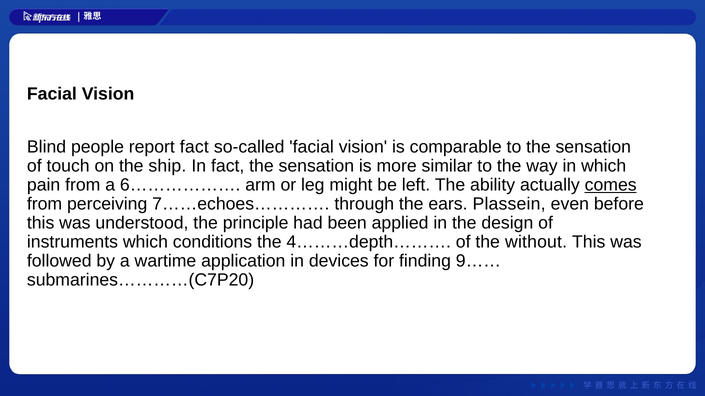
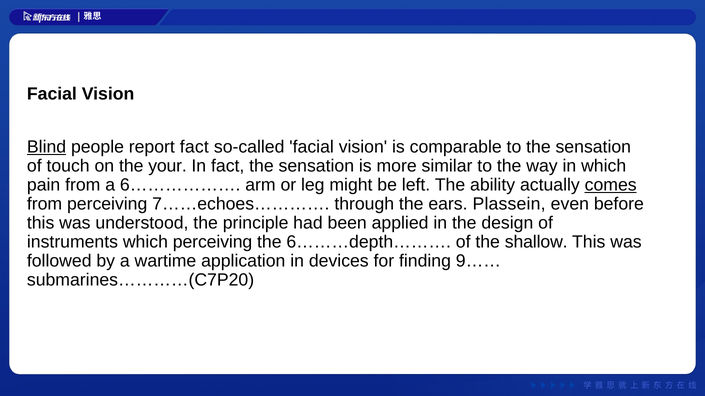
Blind underline: none -> present
ship: ship -> your
which conditions: conditions -> perceiving
4………depth………: 4………depth……… -> 6………depth………
without: without -> shallow
